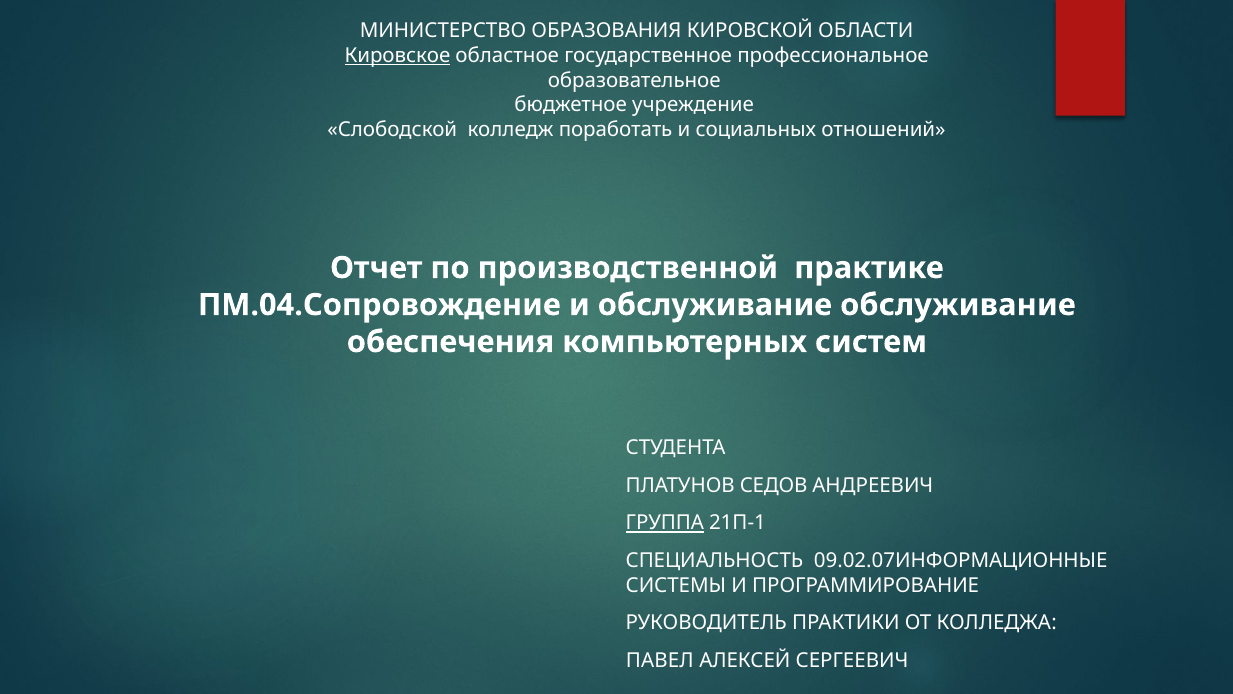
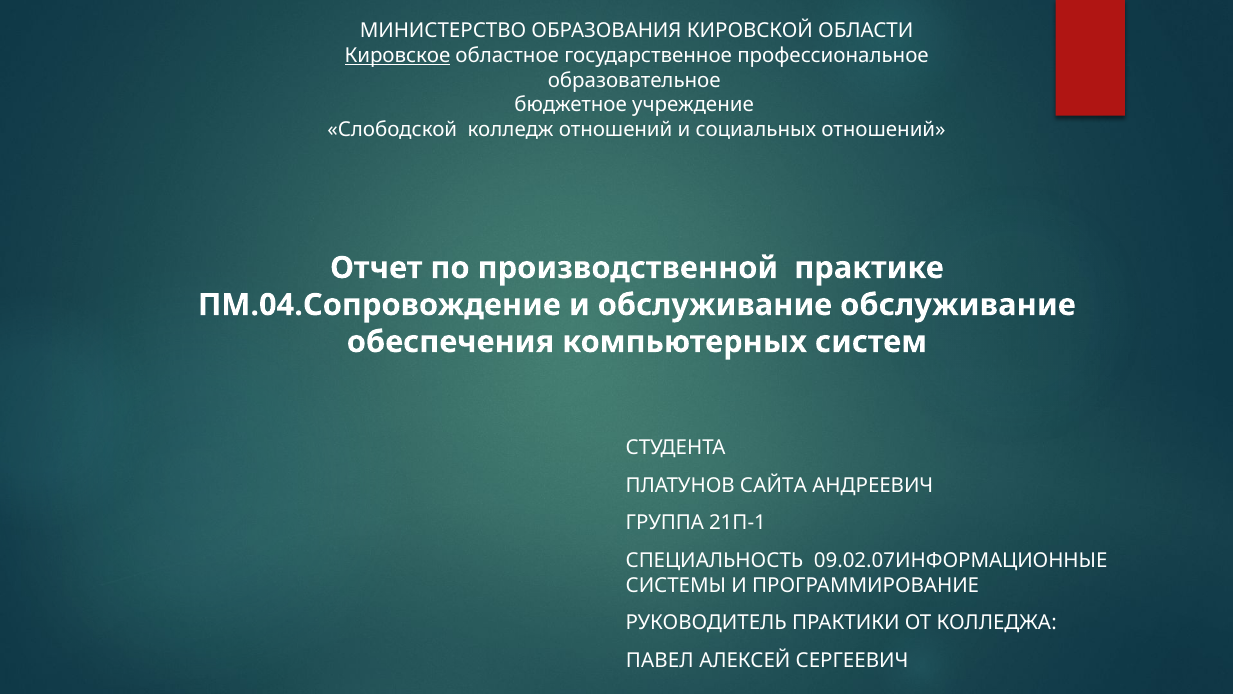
колледж поработать: поработать -> отношений
СЕДОВ: СЕДОВ -> САЙТА
ГРУППА underline: present -> none
